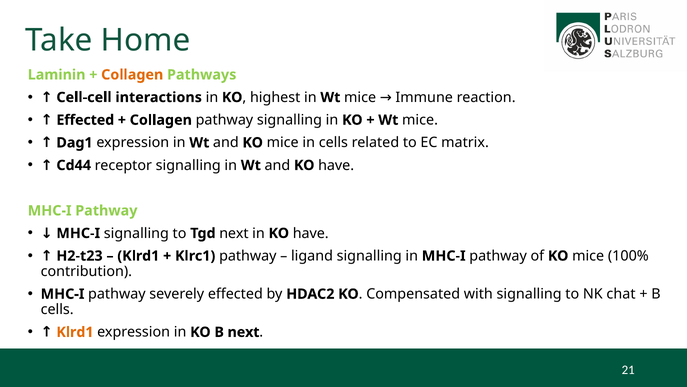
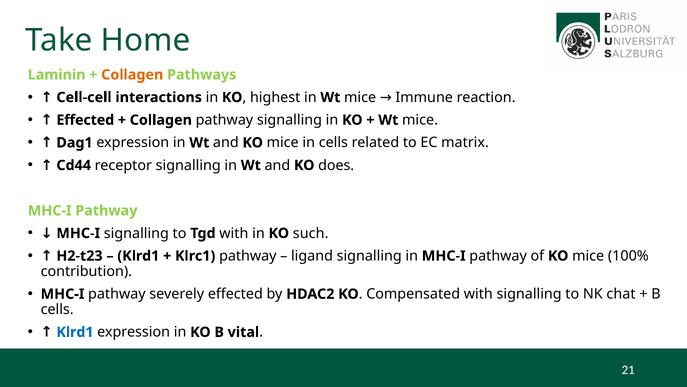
and KO have: have -> does
Tgd next: next -> with
in KO have: have -> such
Klrd1 at (75, 332) colour: orange -> blue
B next: next -> vital
